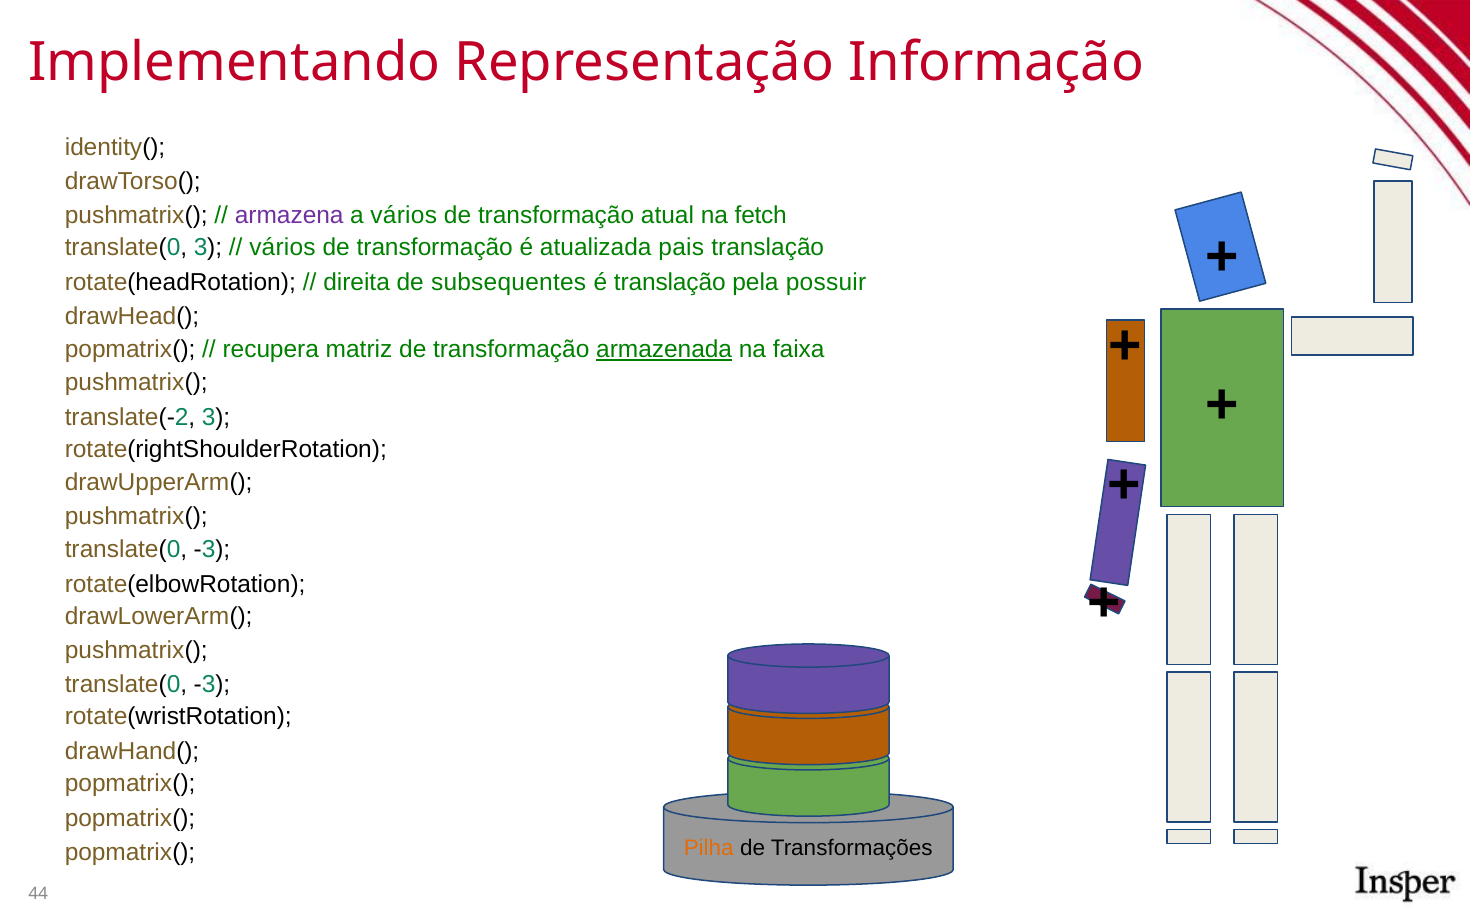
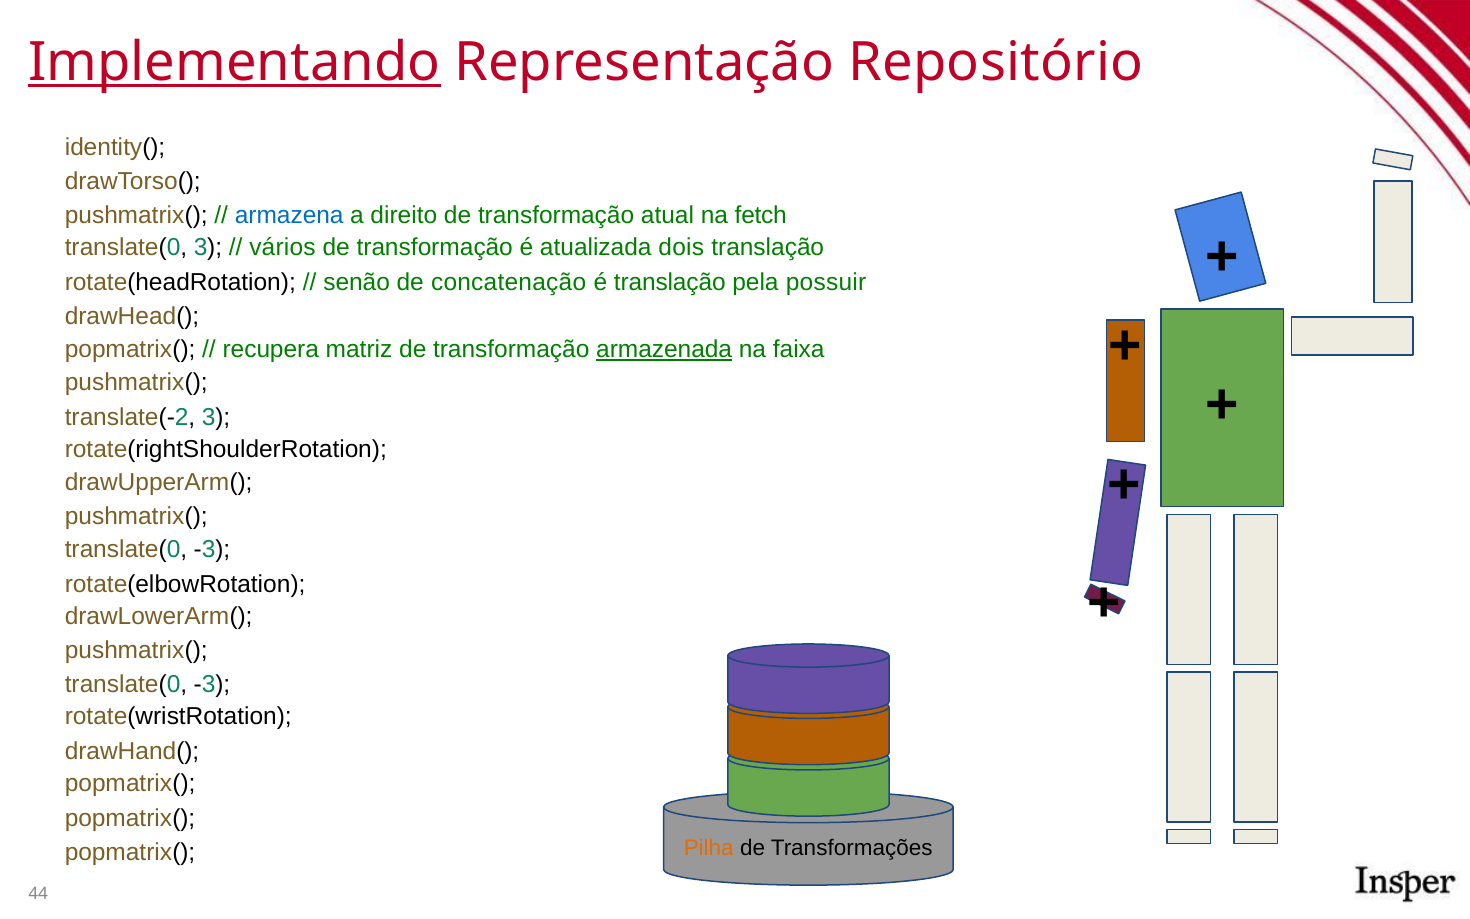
Implementando underline: none -> present
Informação: Informação -> Repositório
armazena colour: purple -> blue
a vários: vários -> direito
pais: pais -> dois
direita: direita -> senão
subsequentes: subsequentes -> concatenação
